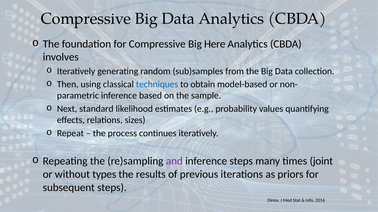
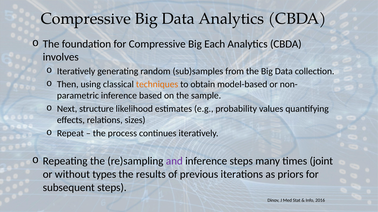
Here: Here -> Each
techniques colour: blue -> orange
standard: standard -> structure
